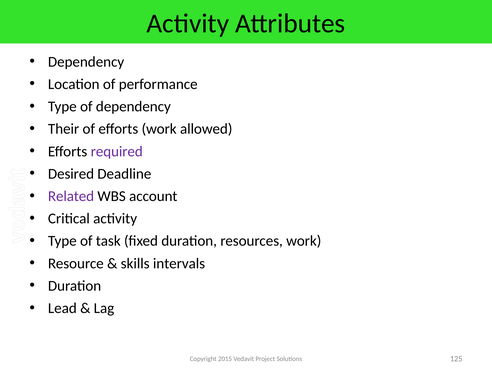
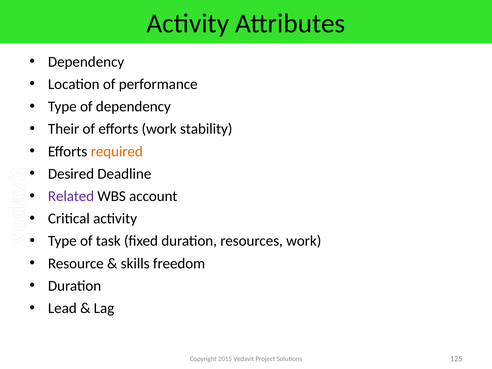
allowed: allowed -> stability
required colour: purple -> orange
intervals: intervals -> freedom
